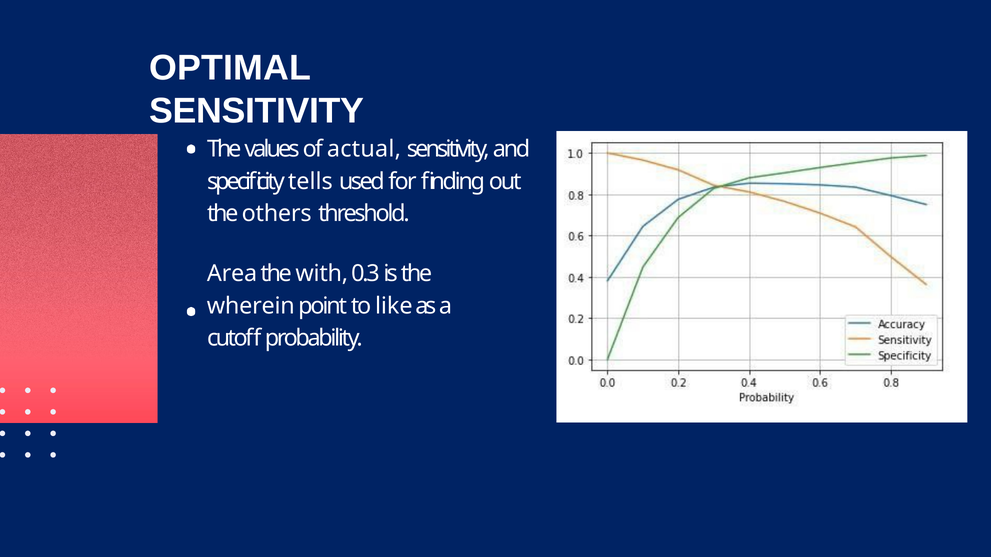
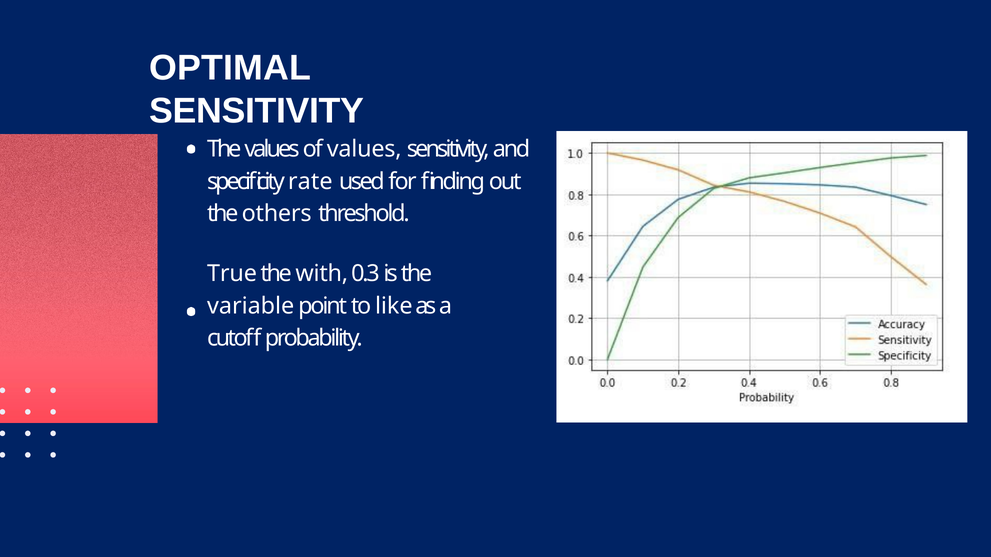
of actual: actual -> values
tells: tells -> rate
Area: Area -> True
wherein: wherein -> variable
